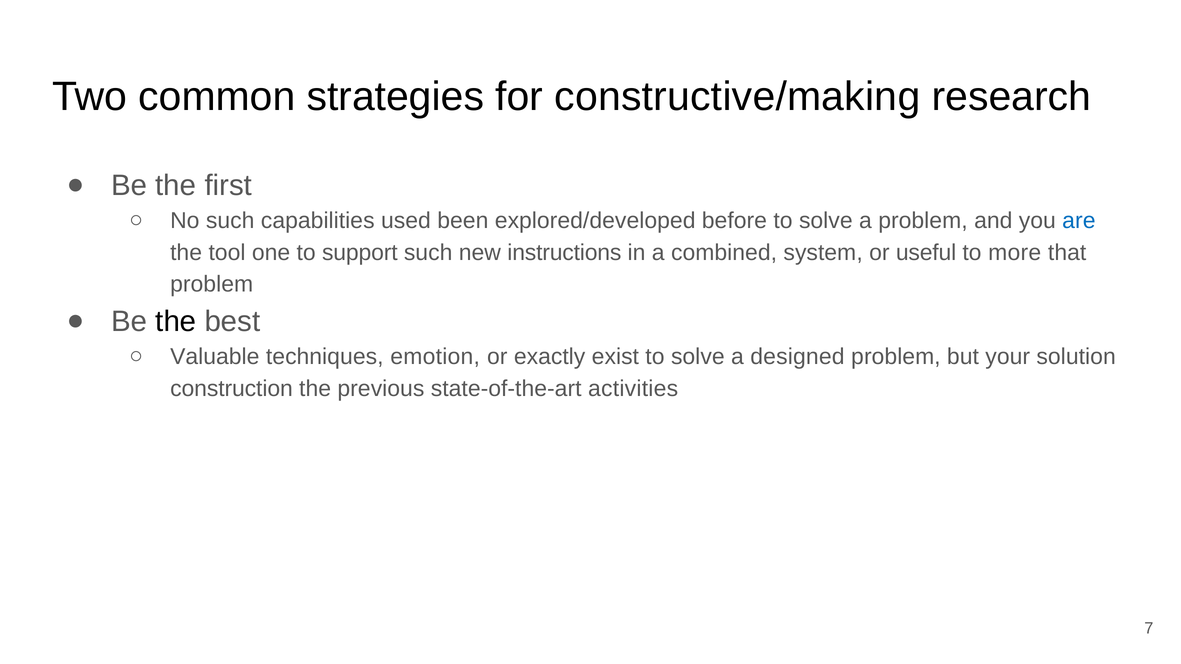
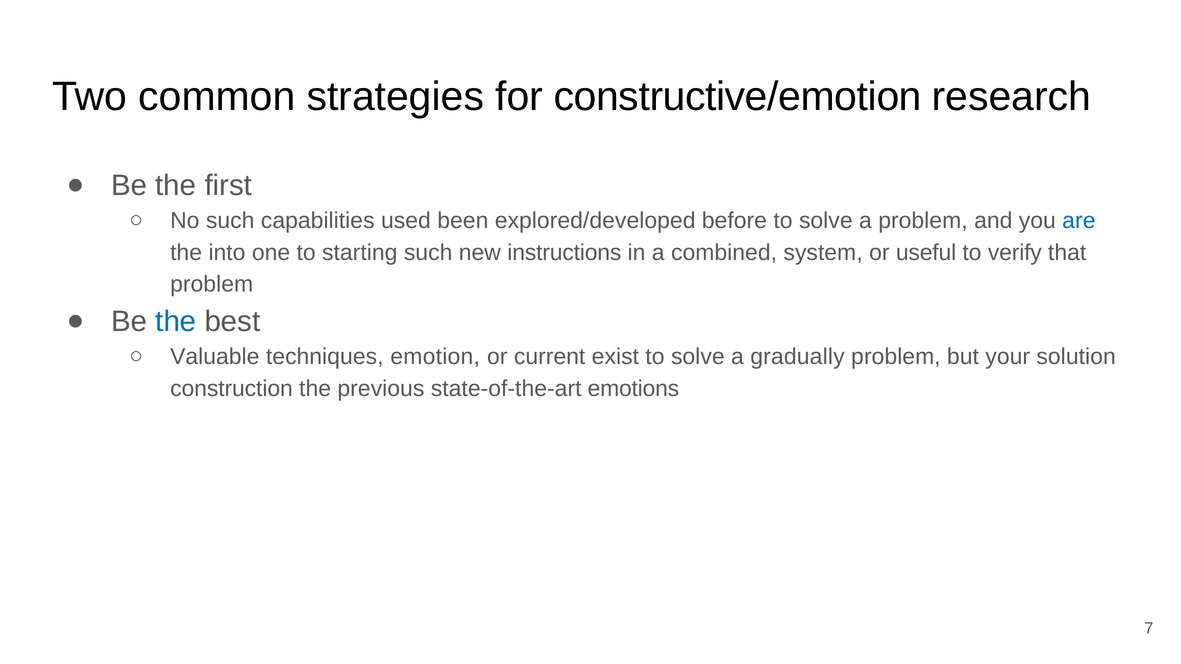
constructive/making: constructive/making -> constructive/emotion
tool: tool -> into
support: support -> starting
more: more -> verify
the at (176, 322) colour: black -> blue
exactly: exactly -> current
designed: designed -> gradually
activities: activities -> emotions
